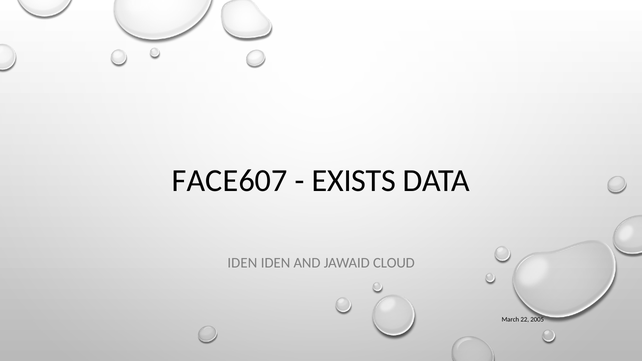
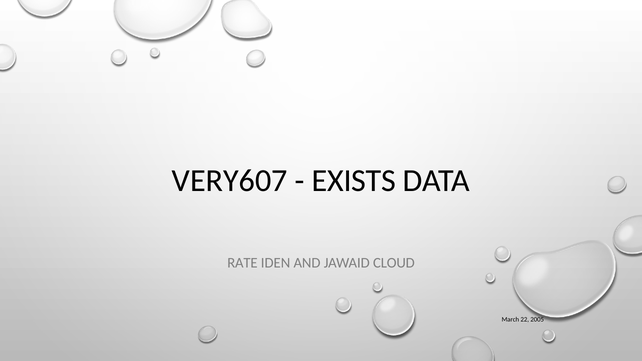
FACE607: FACE607 -> VERY607
IDEN at (242, 263): IDEN -> RATE
